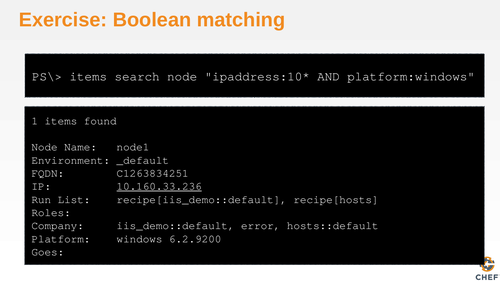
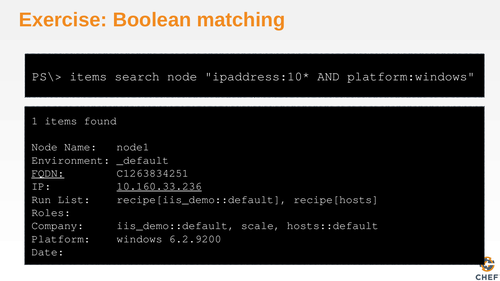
FQDN underline: none -> present
error: error -> scale
Goes: Goes -> Date
